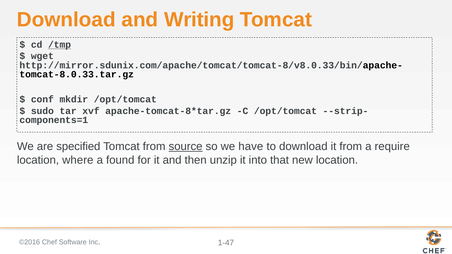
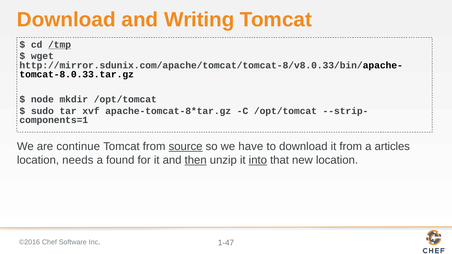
conf: conf -> node
specified: specified -> continue
require: require -> articles
where: where -> needs
then underline: none -> present
into underline: none -> present
